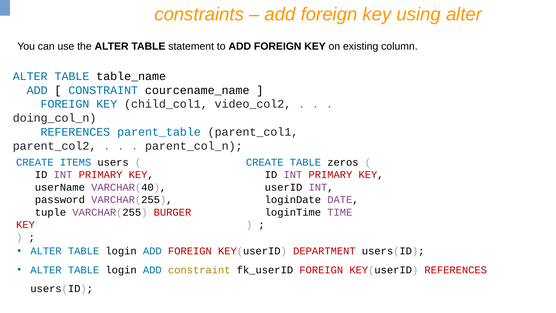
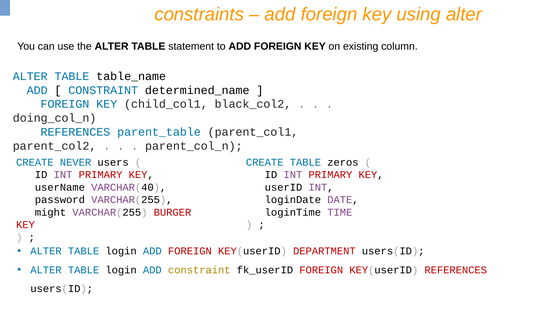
courcename_name: courcename_name -> determined_name
video_col2: video_col2 -> black_col2
ITEMS: ITEMS -> NEVER
tuple: tuple -> might
